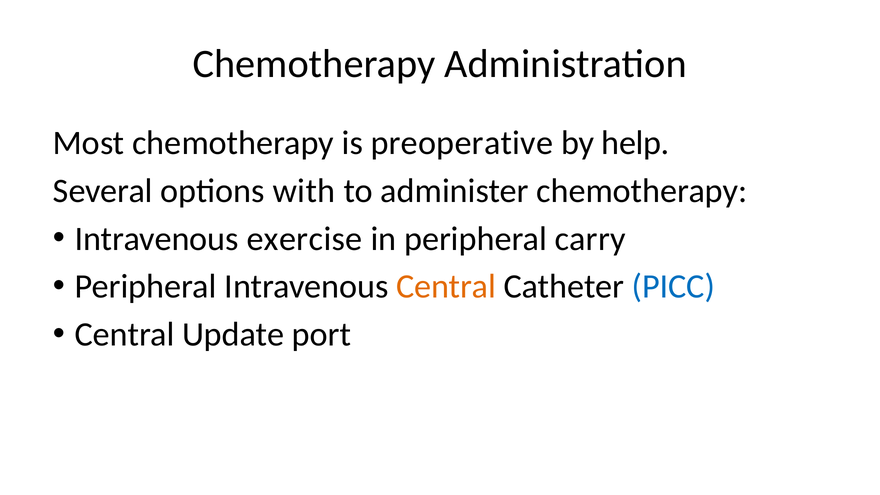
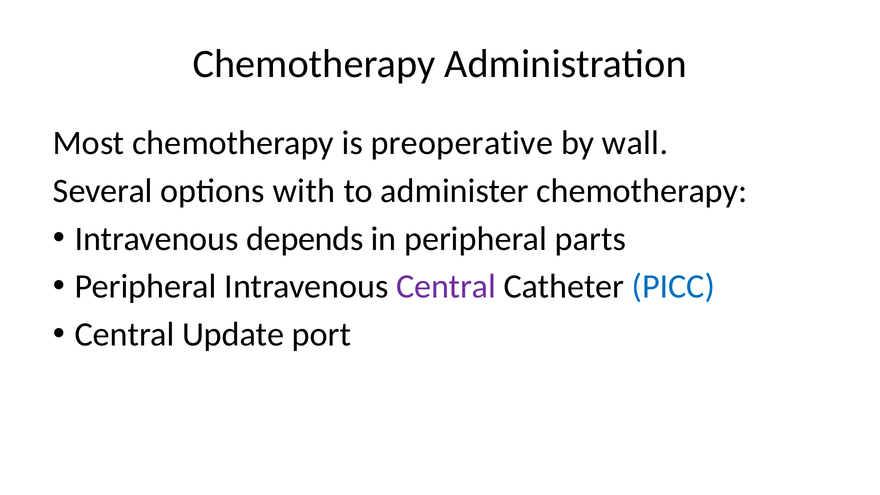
help: help -> wall
exercise: exercise -> depends
carry: carry -> parts
Central at (446, 287) colour: orange -> purple
